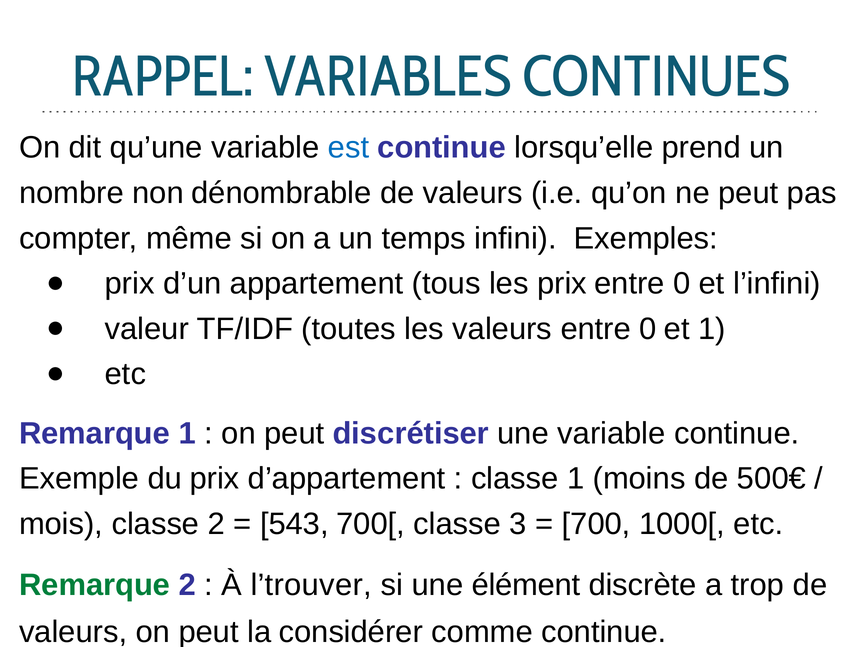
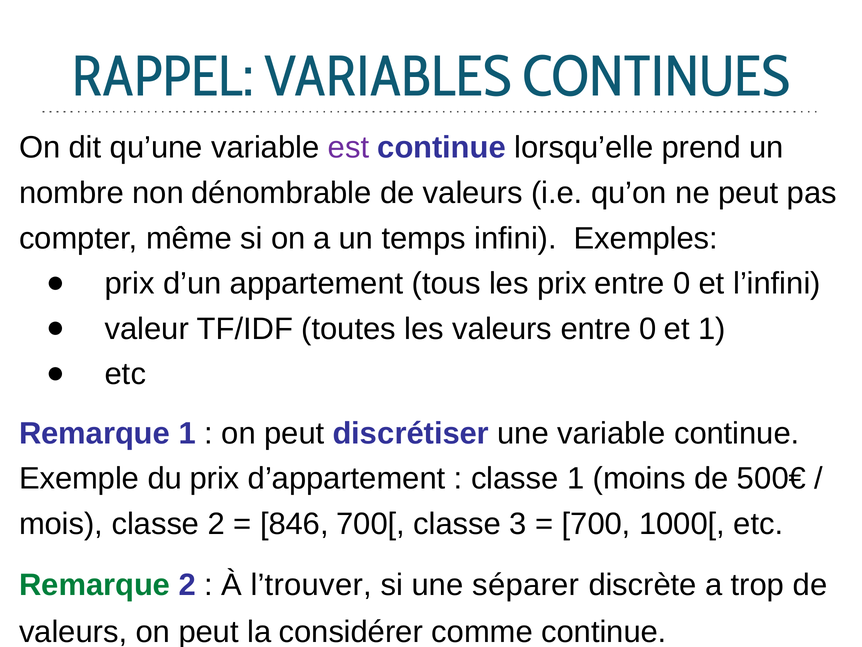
est colour: blue -> purple
543: 543 -> 846
élément: élément -> séparer
